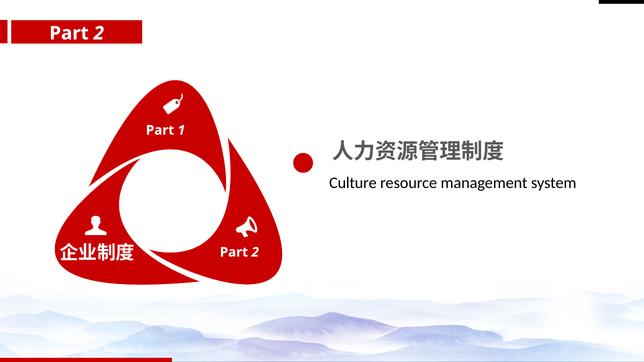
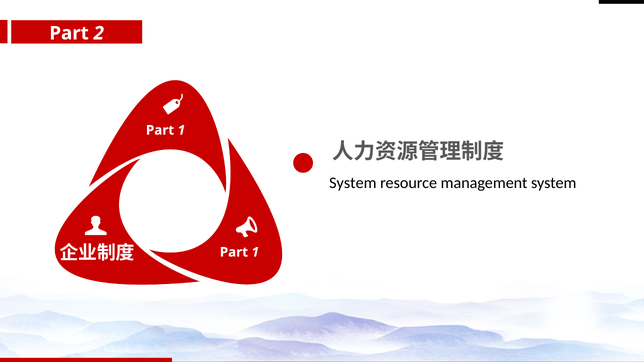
Culture at (353, 183): Culture -> System
2 at (255, 252): 2 -> 1
